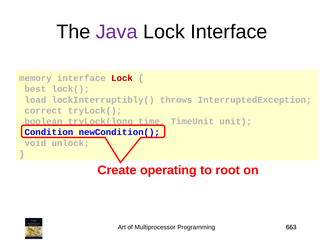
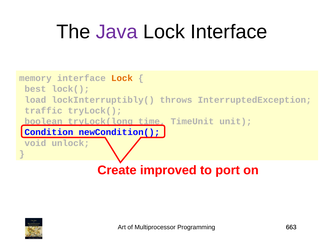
Lock at (122, 78) colour: red -> orange
correct: correct -> traffic
operating: operating -> improved
root: root -> port
